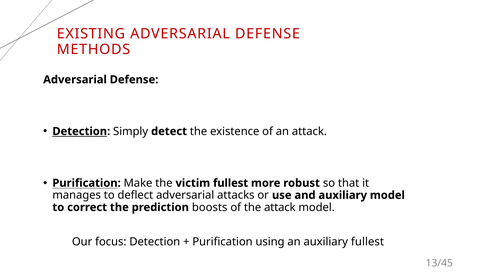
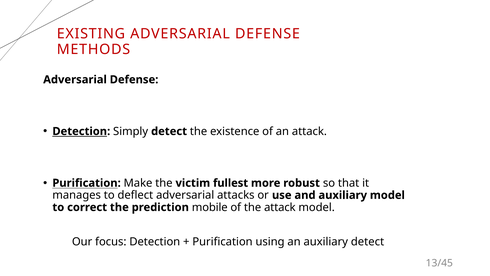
boosts: boosts -> mobile
auxiliary fullest: fullest -> detect
